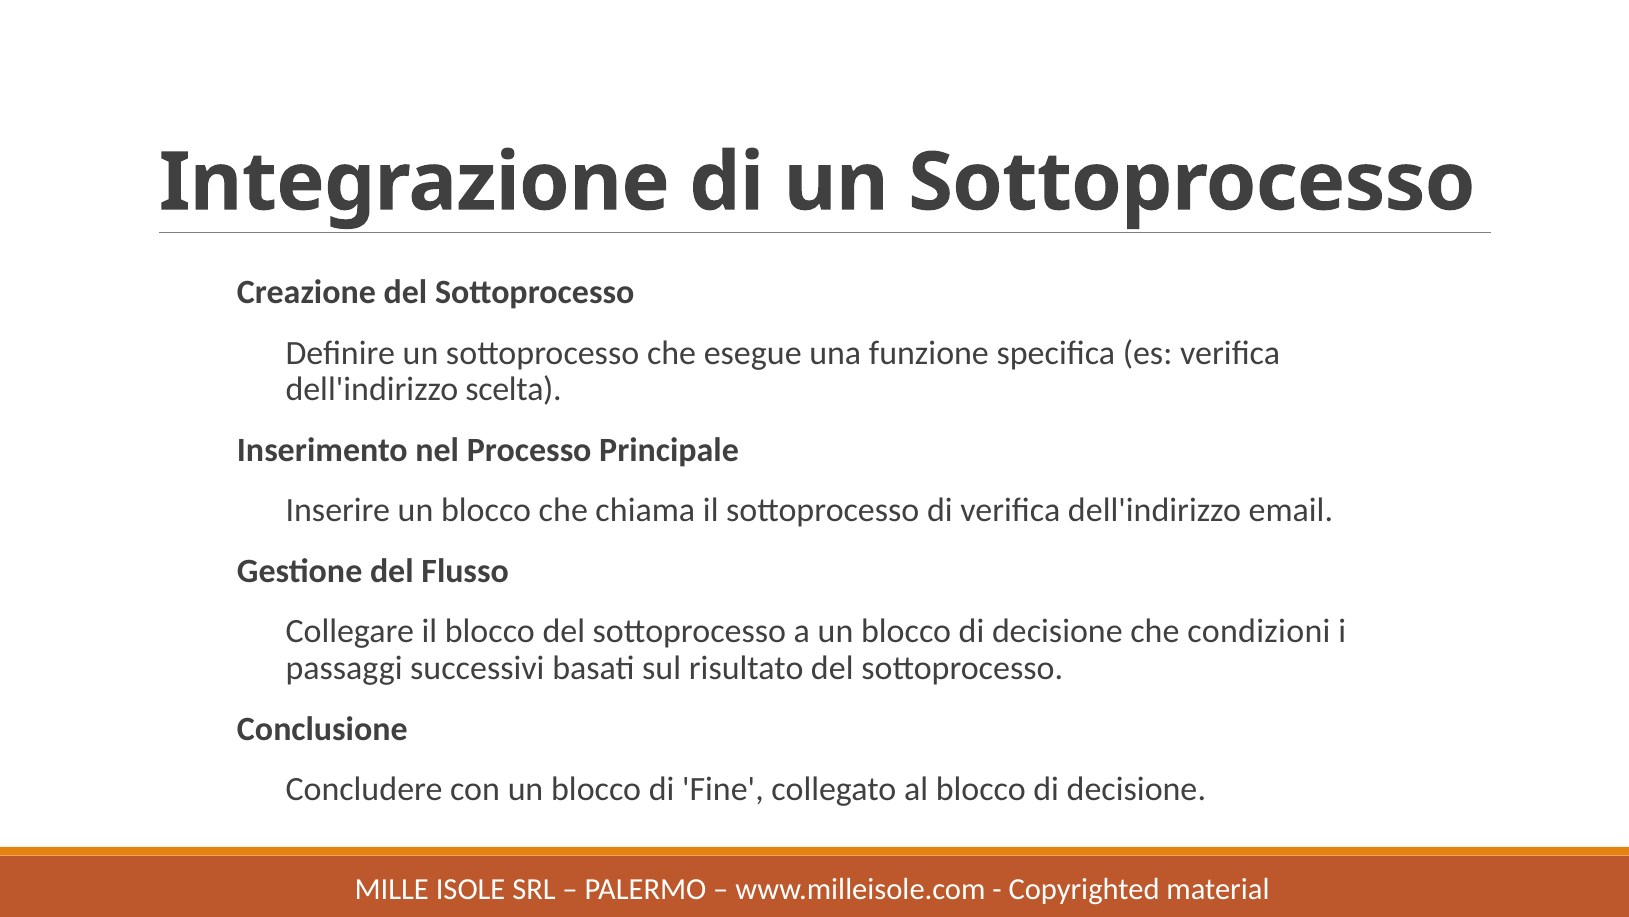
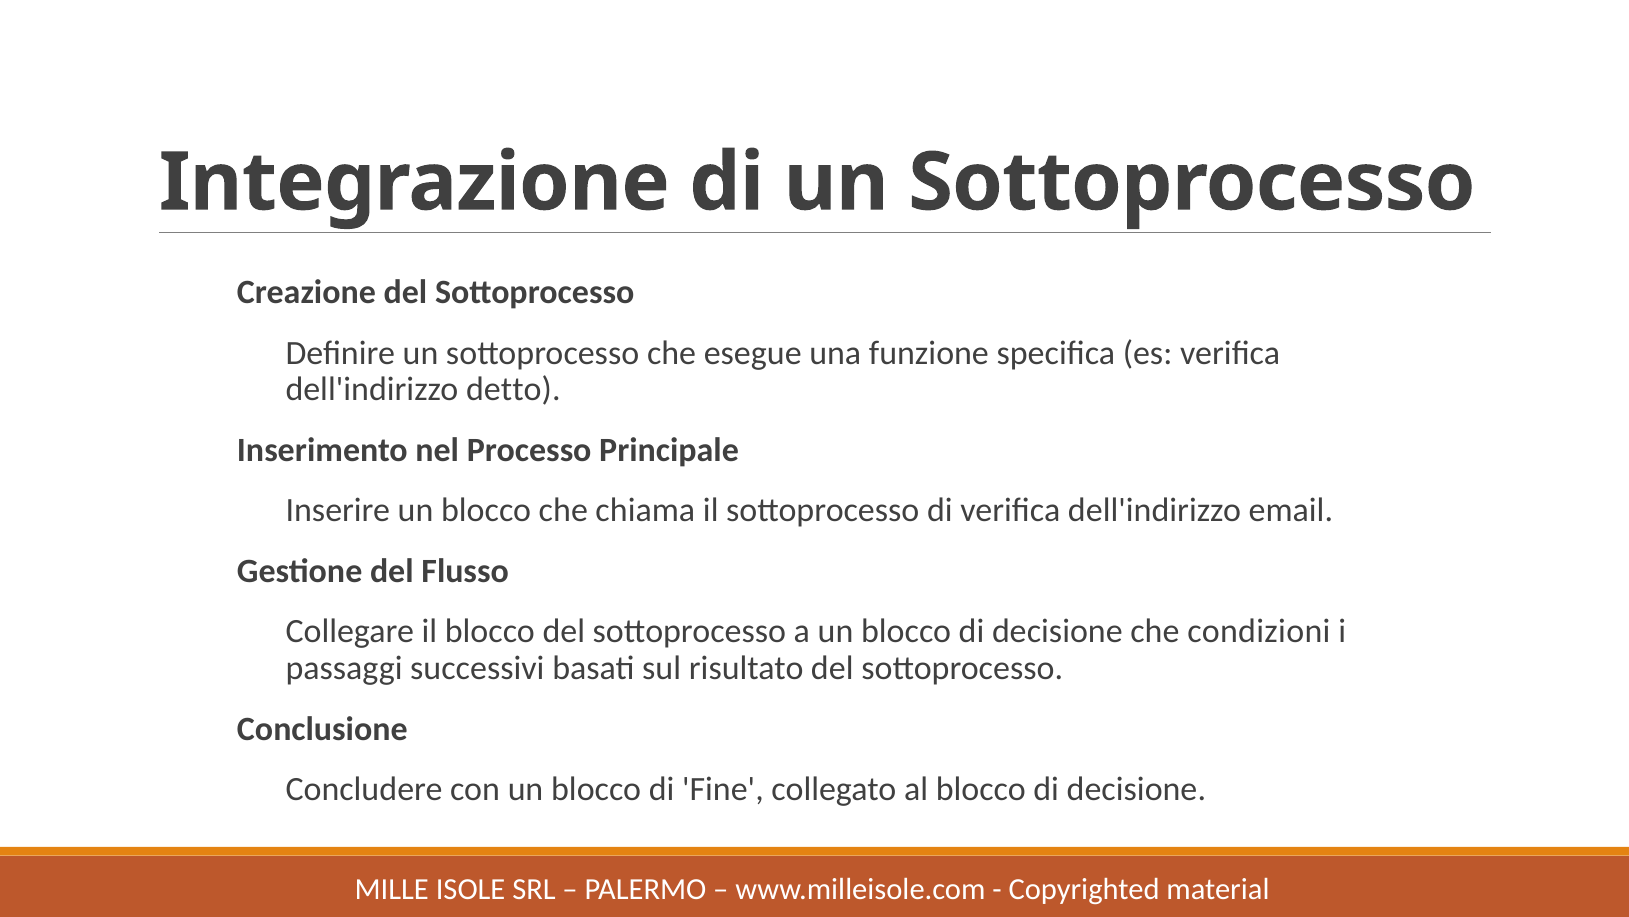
scelta: scelta -> detto
